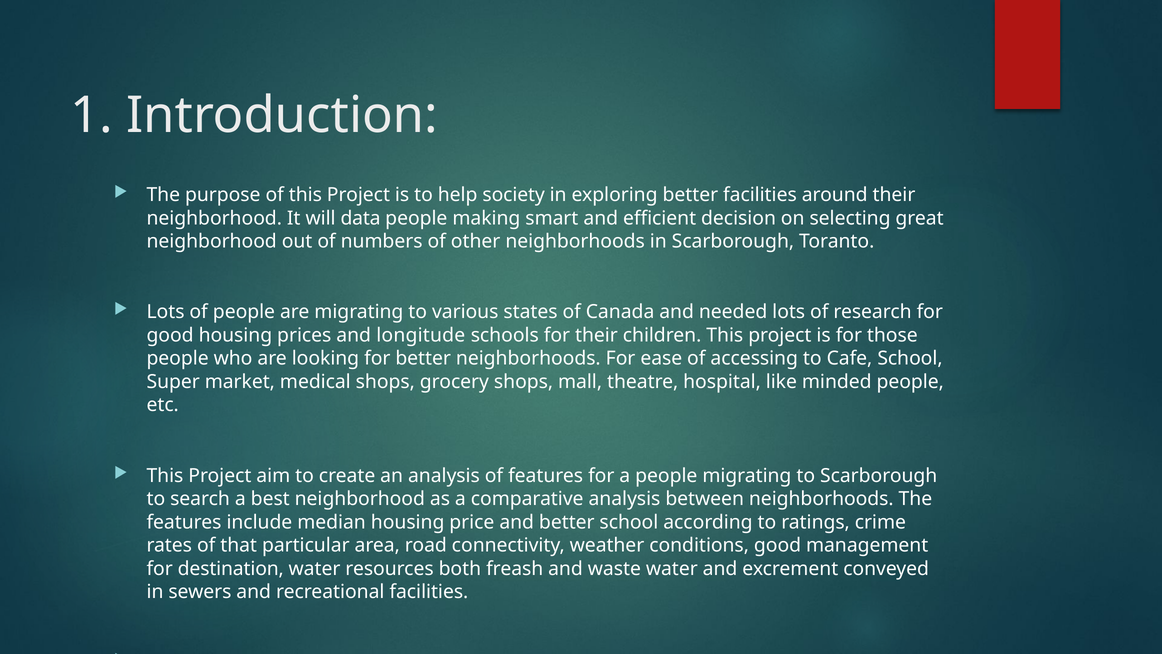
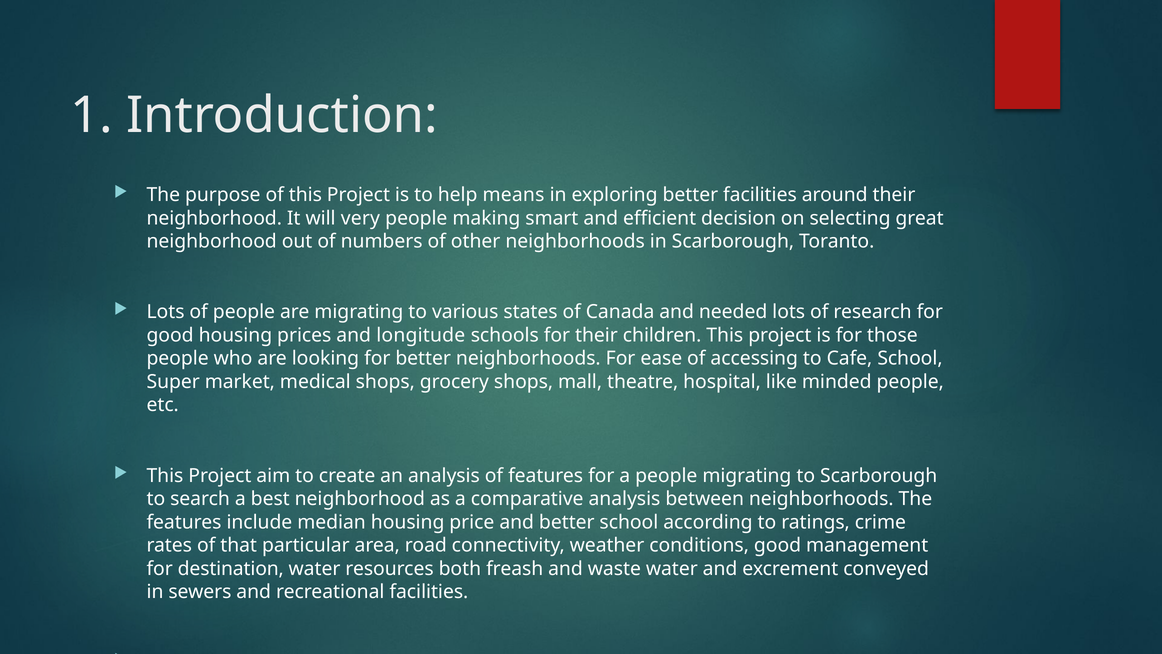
society: society -> means
data: data -> very
